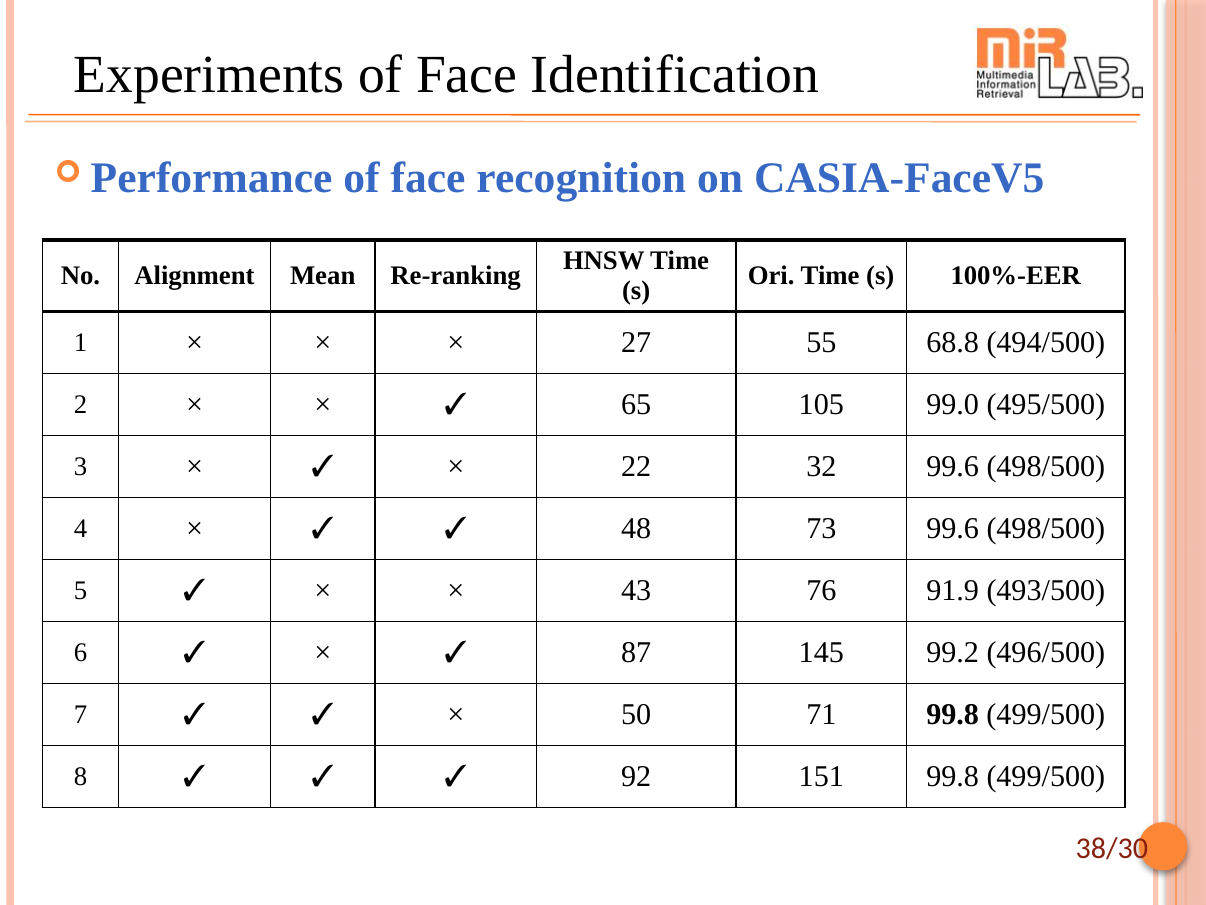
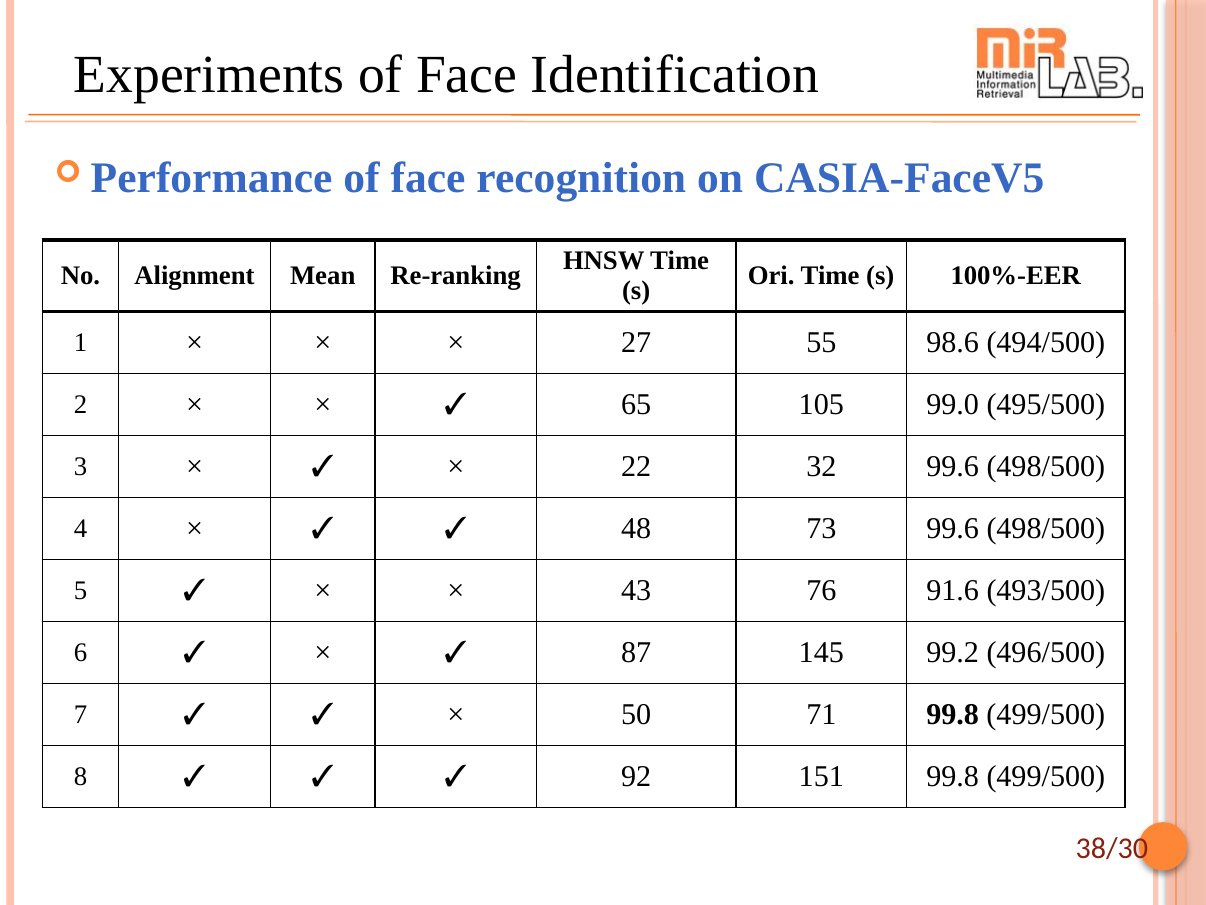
68.8: 68.8 -> 98.6
91.9: 91.9 -> 91.6
